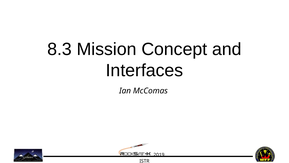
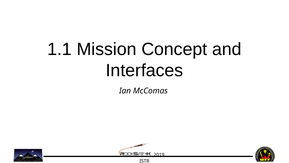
8.3: 8.3 -> 1.1
